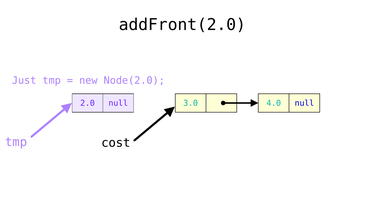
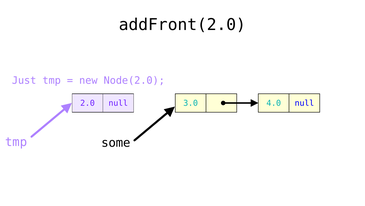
cost: cost -> some
